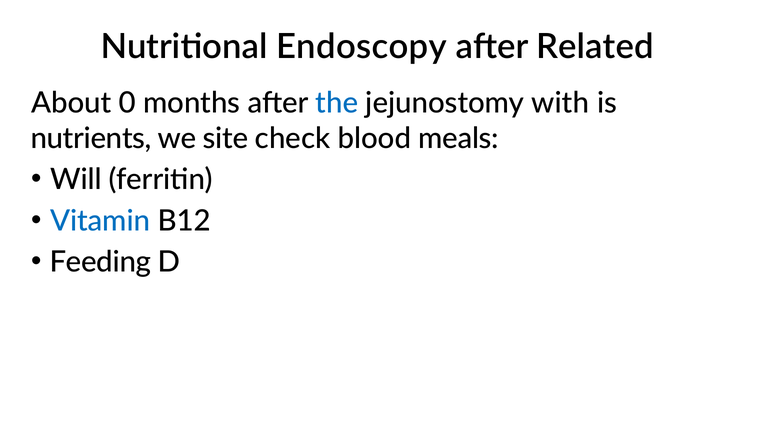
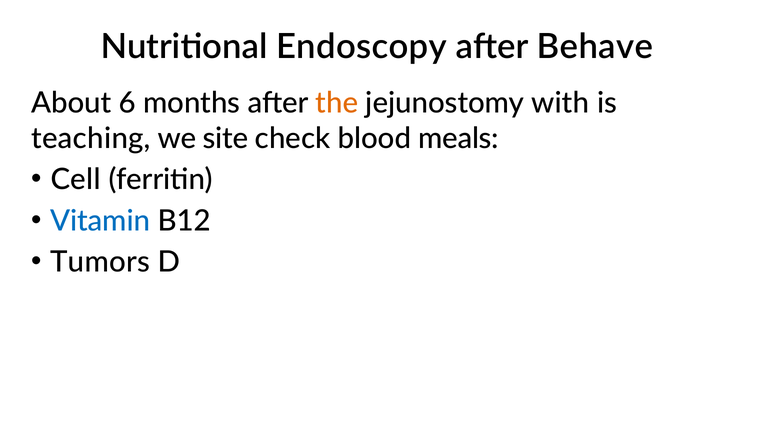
Related: Related -> Behave
0: 0 -> 6
the colour: blue -> orange
nutrients: nutrients -> teaching
Will: Will -> Cell
Feeding: Feeding -> Tumors
